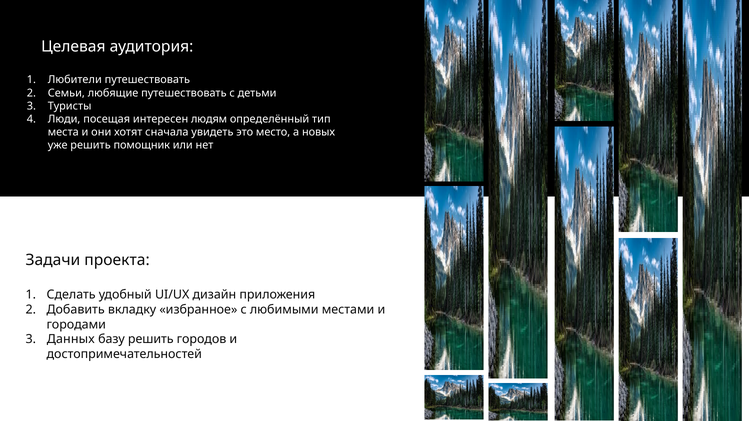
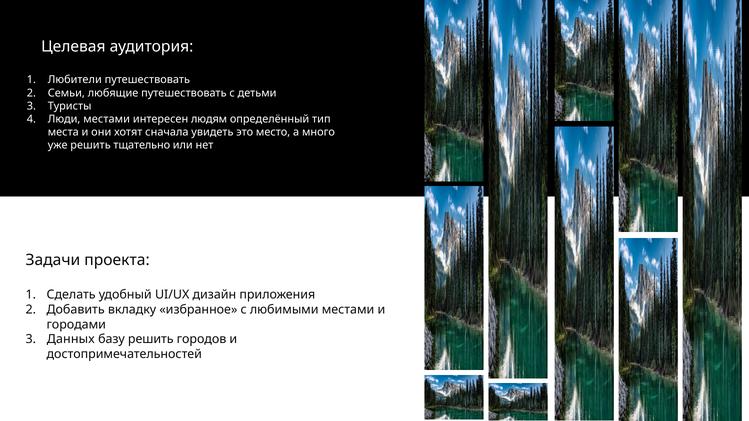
Люди посещая: посещая -> местами
новых: новых -> много
помощник: помощник -> тщательно
